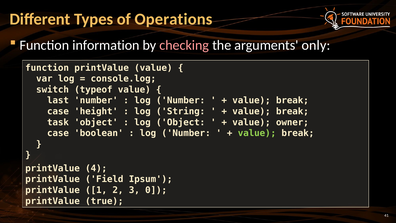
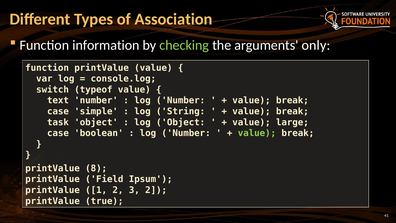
Operations: Operations -> Association
checking colour: pink -> light green
last: last -> text
height: height -> simple
owner: owner -> large
4: 4 -> 8
3 0: 0 -> 2
